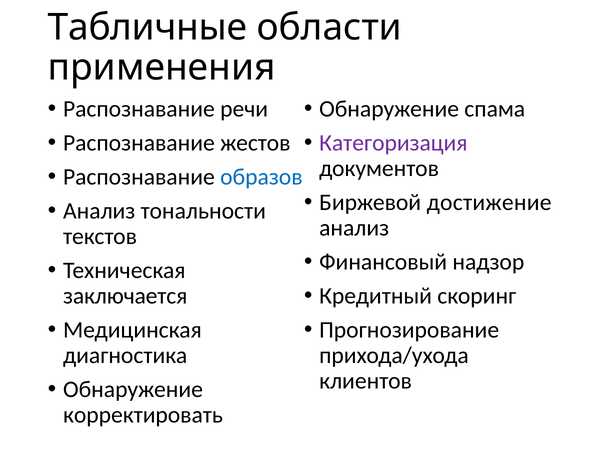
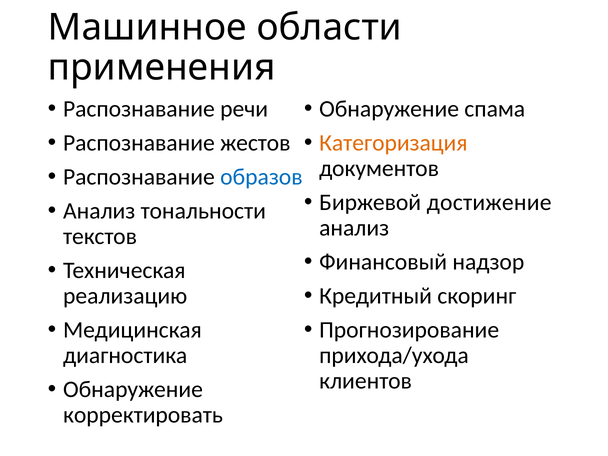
Табличные: Табличные -> Машинное
Категоризация colour: purple -> orange
заключается: заключается -> реализацию
